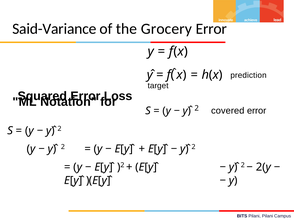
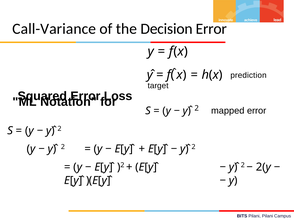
Said-Variance: Said-Variance -> Call-Variance
Grocery: Grocery -> Decision
covered: covered -> mapped
